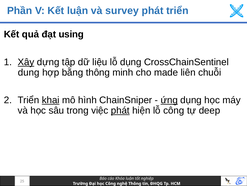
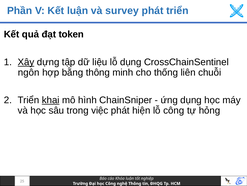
using: using -> token
dung: dung -> ngôn
made: made -> thống
ứng underline: present -> none
phát at (120, 110) underline: present -> none
deep: deep -> hỏng
